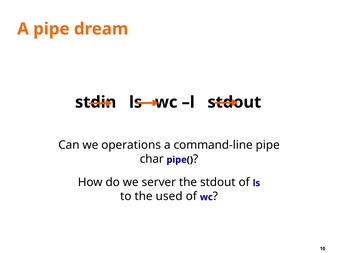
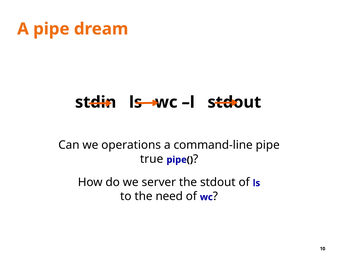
char: char -> true
used: used -> need
